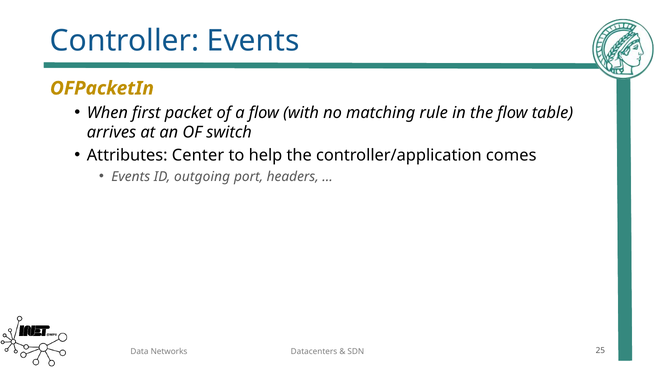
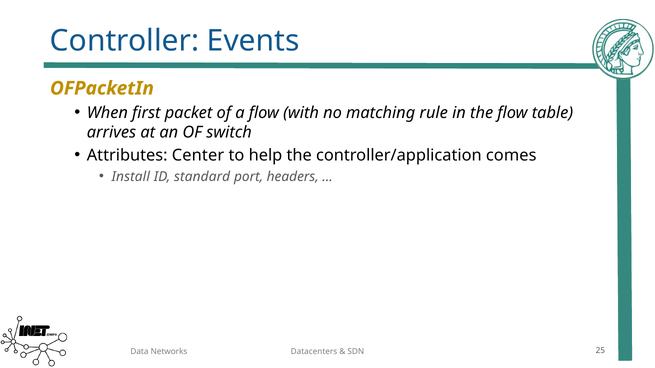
Events at (131, 177): Events -> Install
outgoing: outgoing -> standard
